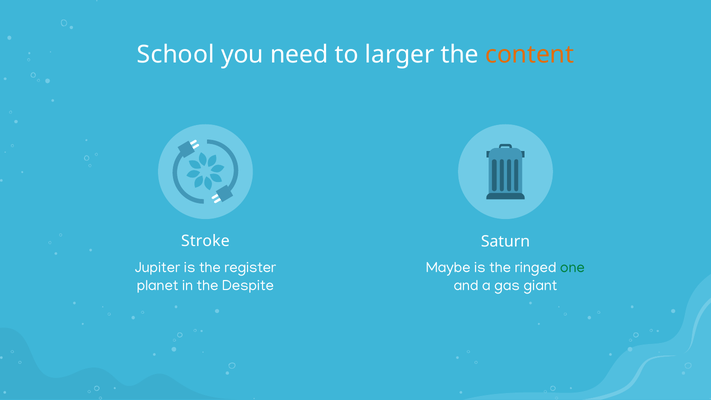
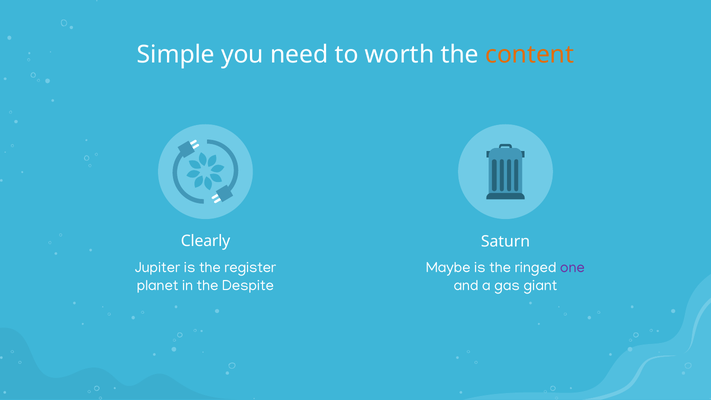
School: School -> Simple
larger: larger -> worth
Stroke: Stroke -> Clearly
one colour: green -> purple
